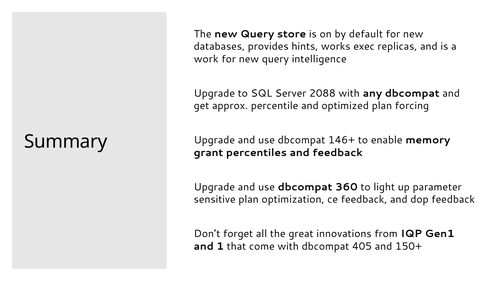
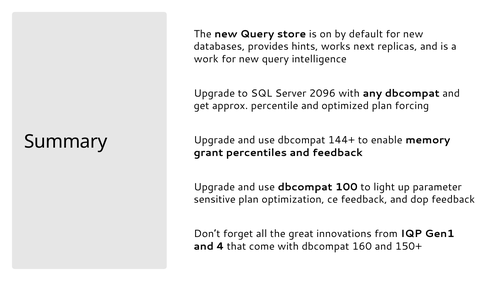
exec: exec -> next
2088: 2088 -> 2096
146+: 146+ -> 144+
360: 360 -> 100
1: 1 -> 4
405: 405 -> 160
